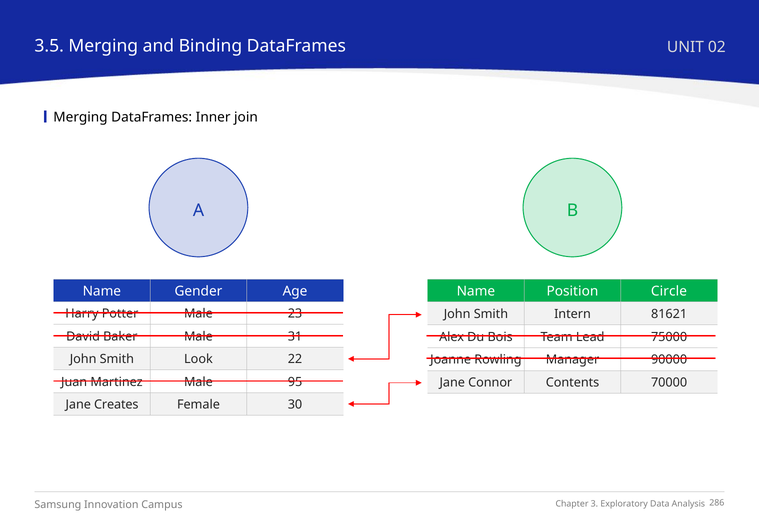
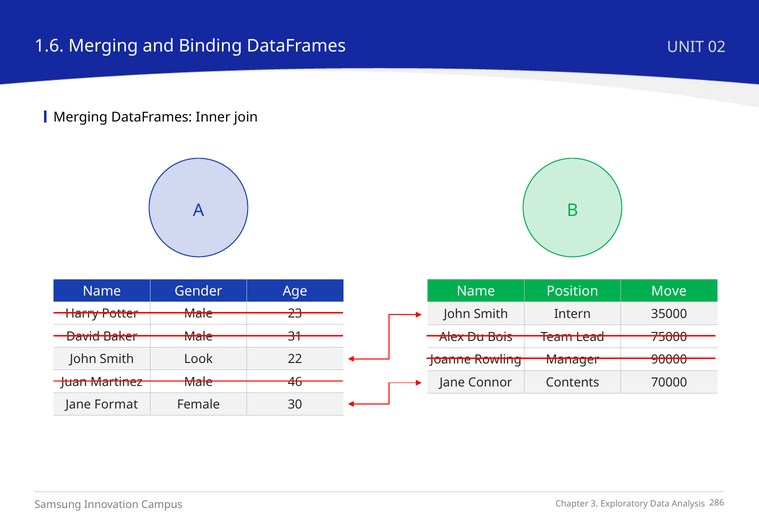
3.5: 3.5 -> 1.6
Circle: Circle -> Move
81621: 81621 -> 35000
95: 95 -> 46
Creates: Creates -> Format
